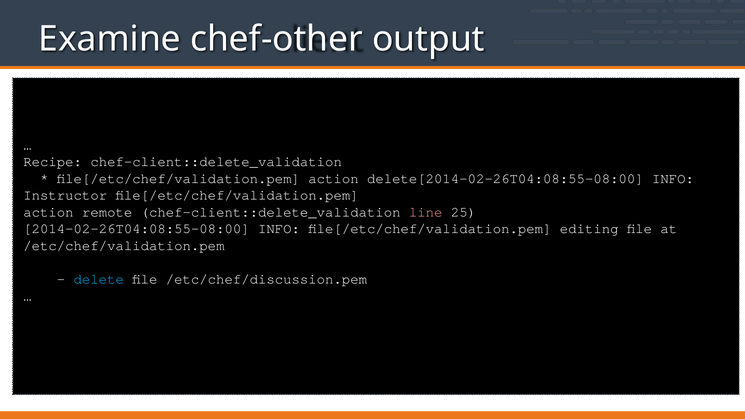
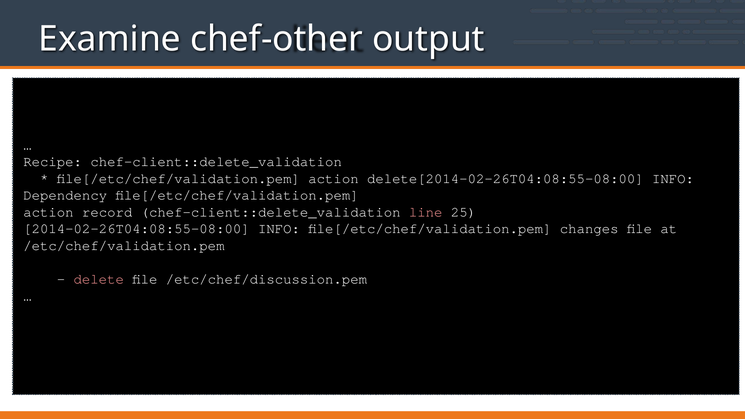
Instructor: Instructor -> Dependency
remote: remote -> record
editing: editing -> changes
delete colour: light blue -> pink
